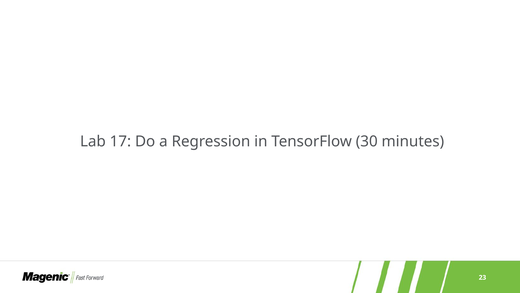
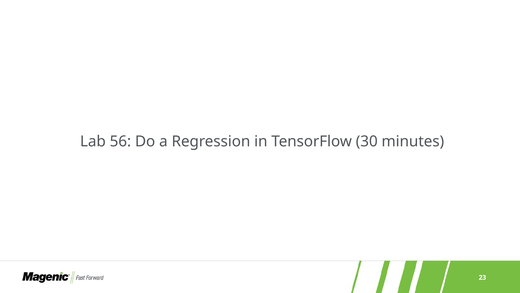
17: 17 -> 56
